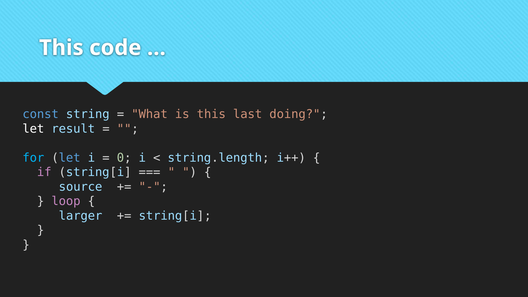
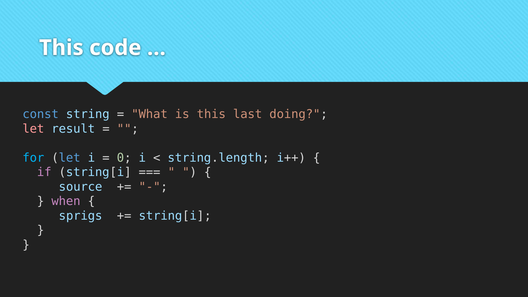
let at (33, 129) colour: white -> pink
loop: loop -> when
larger: larger -> sprigs
